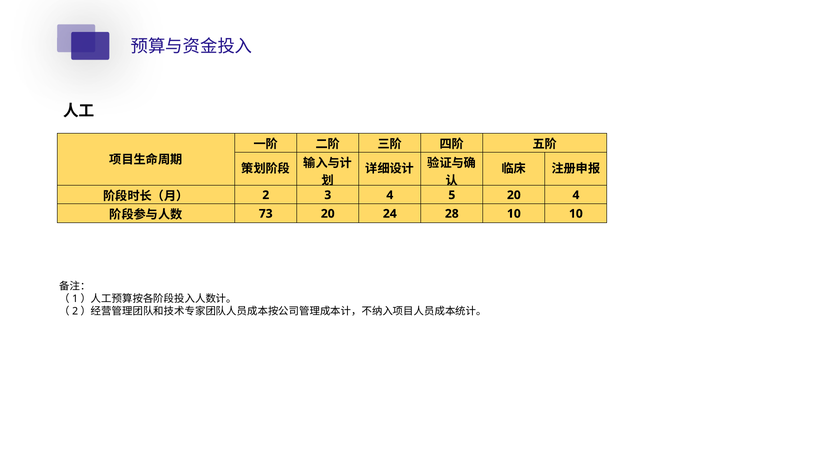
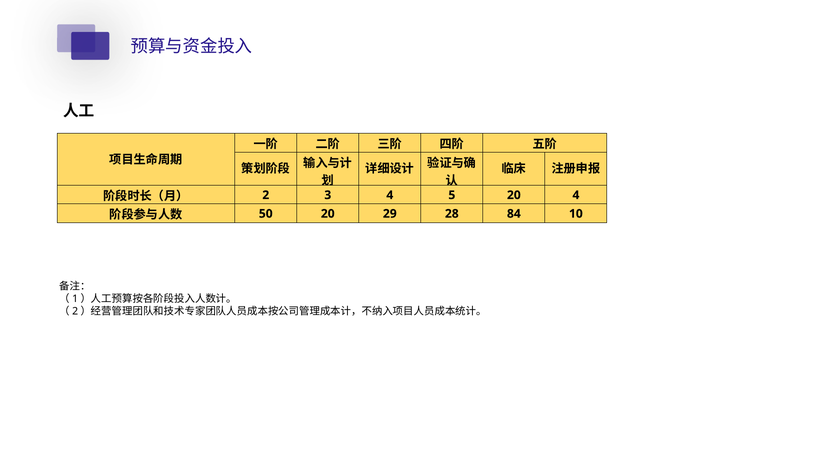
73: 73 -> 50
24: 24 -> 29
28 10: 10 -> 84
